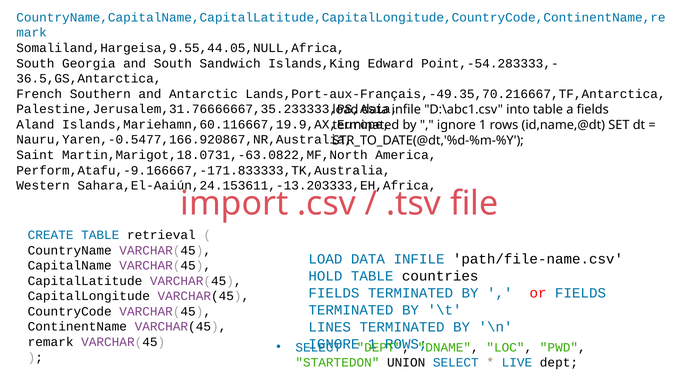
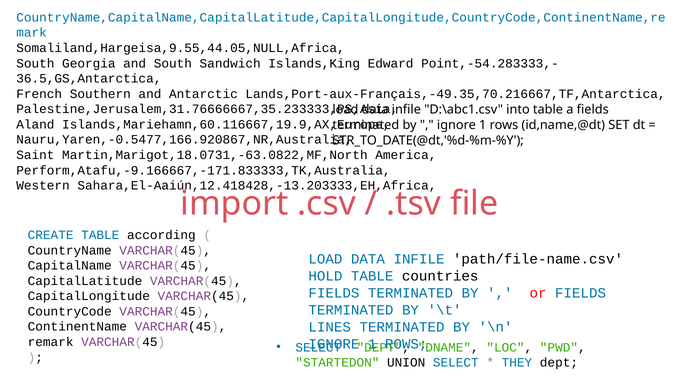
Sahara,El-Aaiún,24.153611,-13.203333,EH,Africa: Sahara,El-Aaiún,24.153611,-13.203333,EH,Africa -> Sahara,El-Aaiún,12.418428,-13.203333,EH,Africa
retrieval: retrieval -> according
LIVE: LIVE -> THEY
